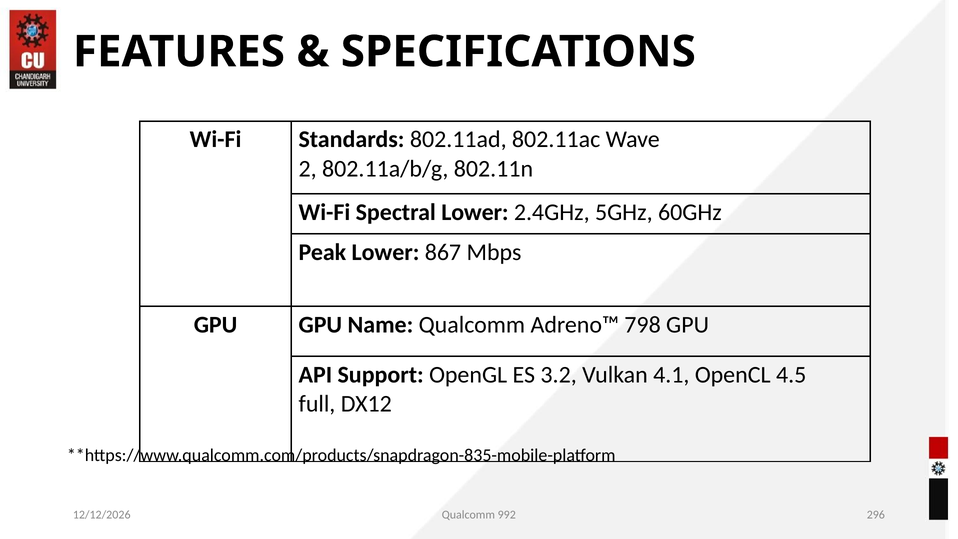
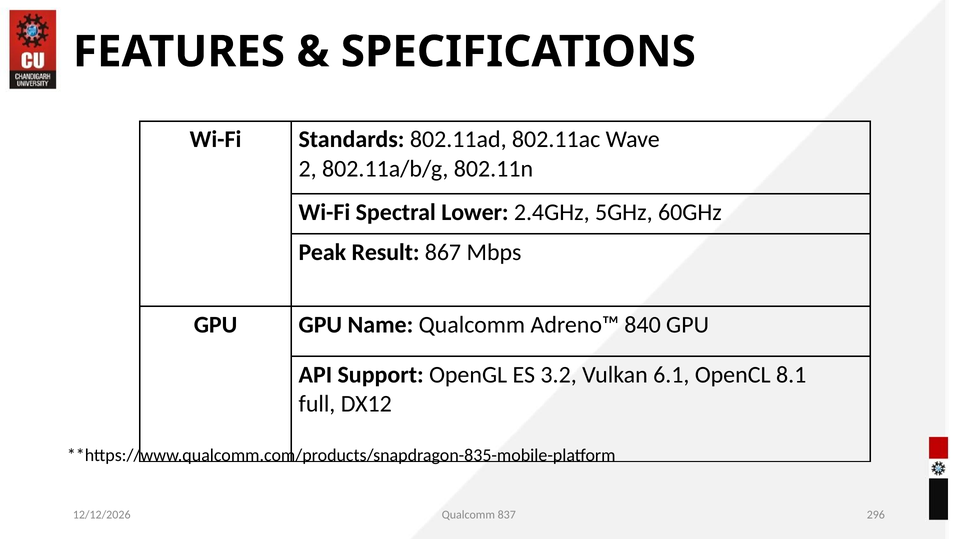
Peak Lower: Lower -> Result
798: 798 -> 840
4.1: 4.1 -> 6.1
4.5: 4.5 -> 8.1
992: 992 -> 837
